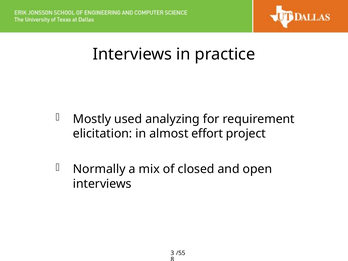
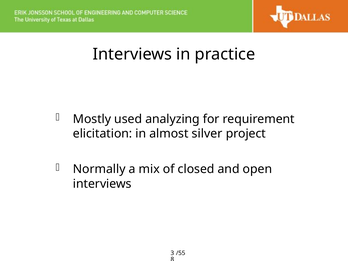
effort: effort -> silver
